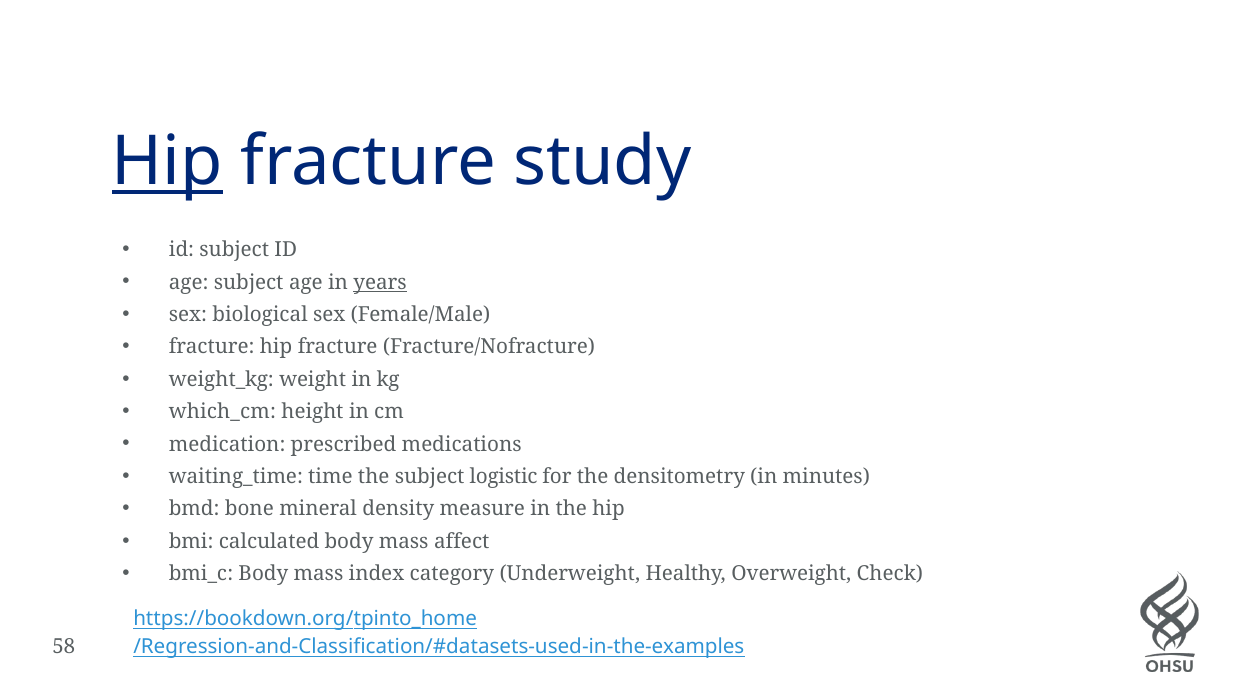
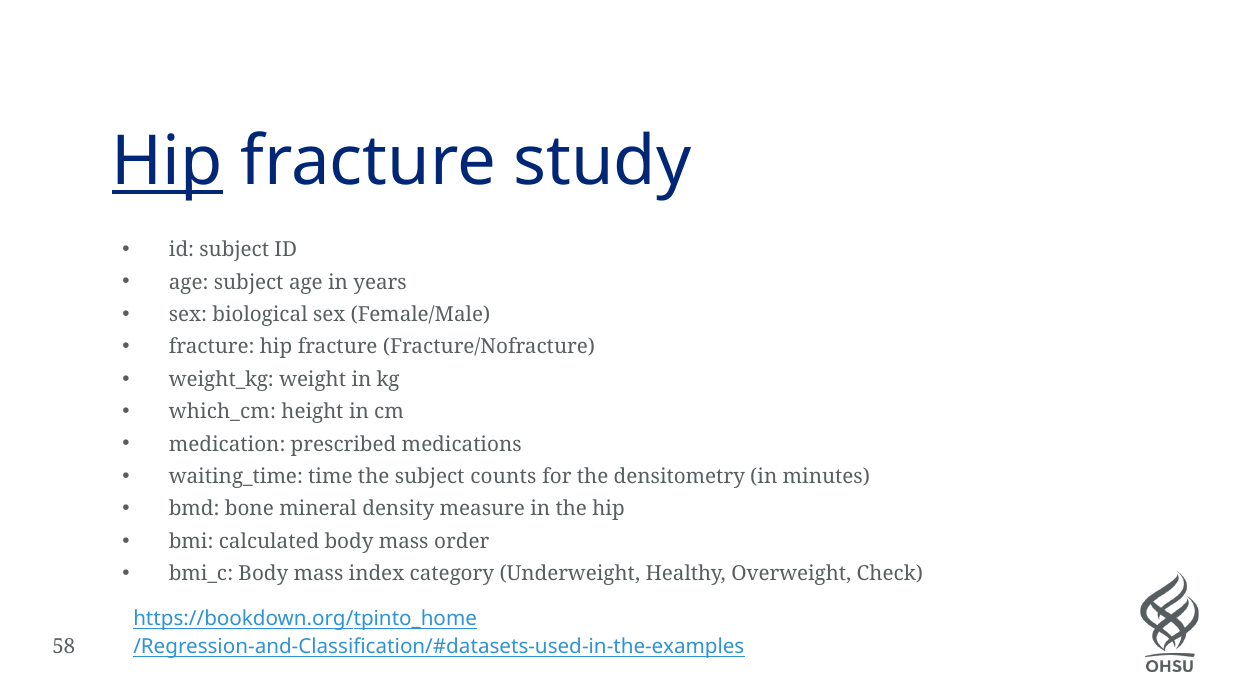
years underline: present -> none
logistic: logistic -> counts
affect: affect -> order
